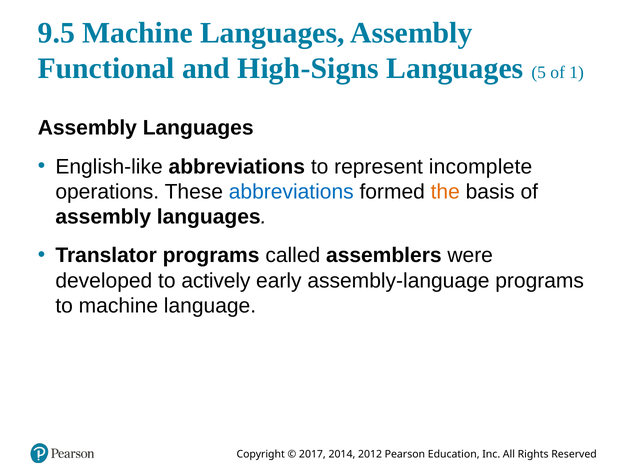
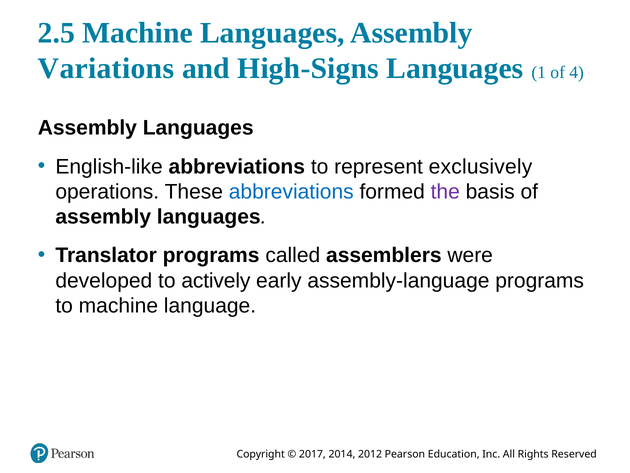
9.5: 9.5 -> 2.5
Functional: Functional -> Variations
5: 5 -> 1
1: 1 -> 4
incomplete: incomplete -> exclusively
the colour: orange -> purple
